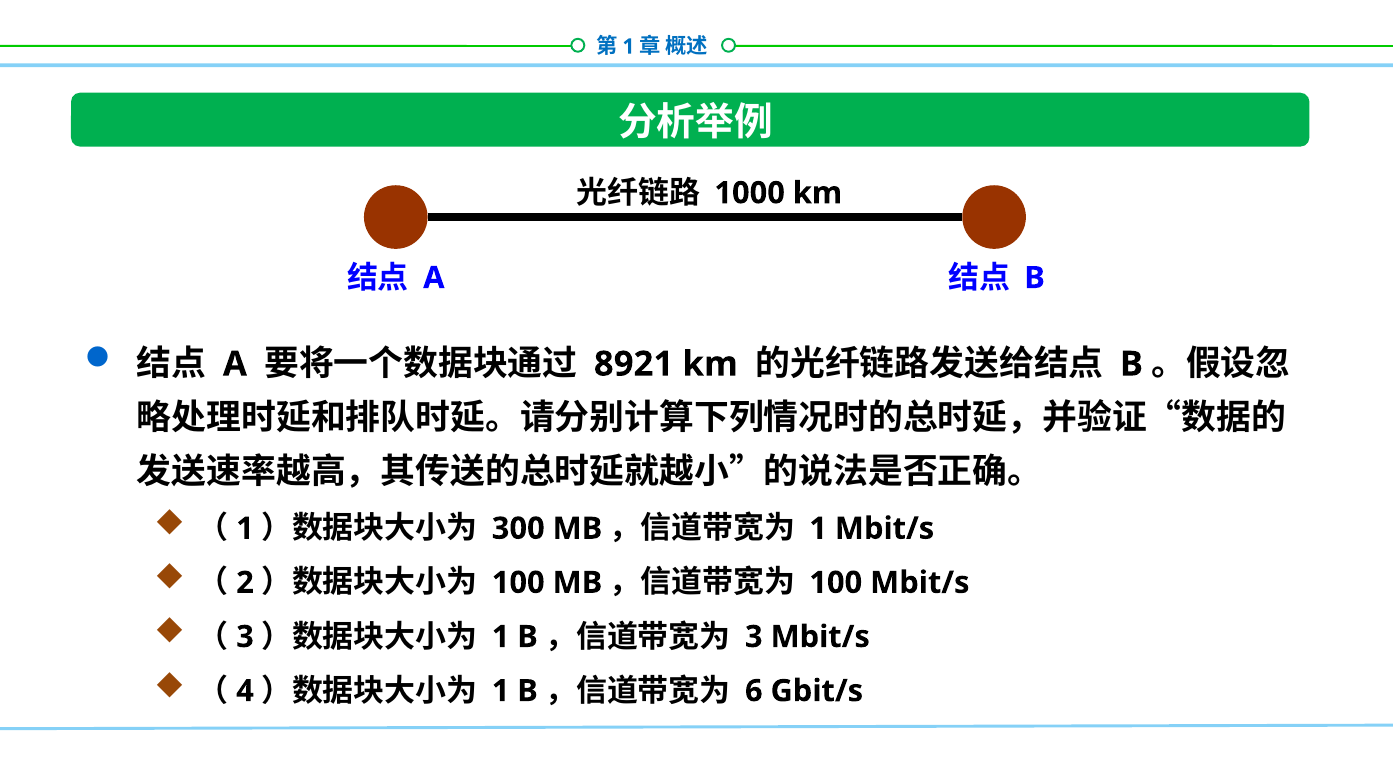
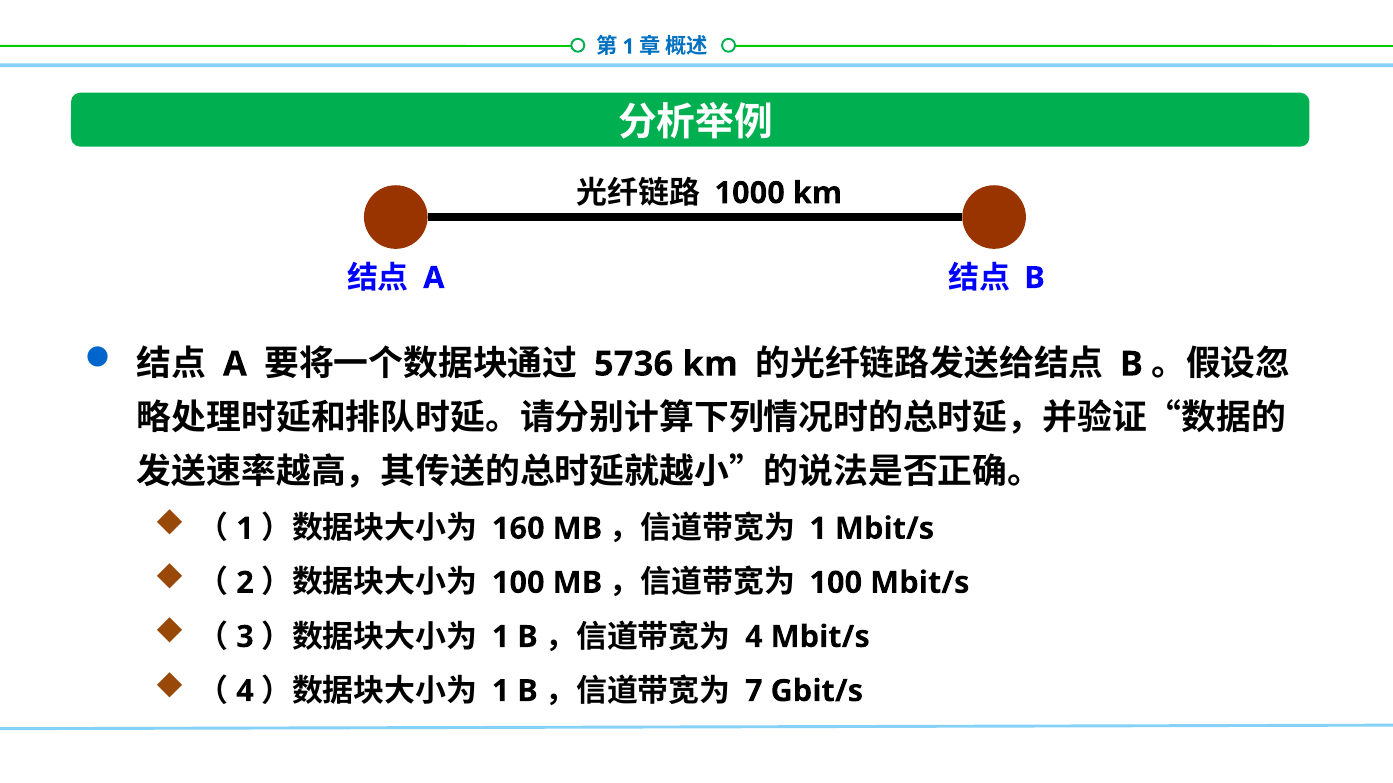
8921: 8921 -> 5736
300: 300 -> 160
3 at (754, 637): 3 -> 4
6: 6 -> 7
